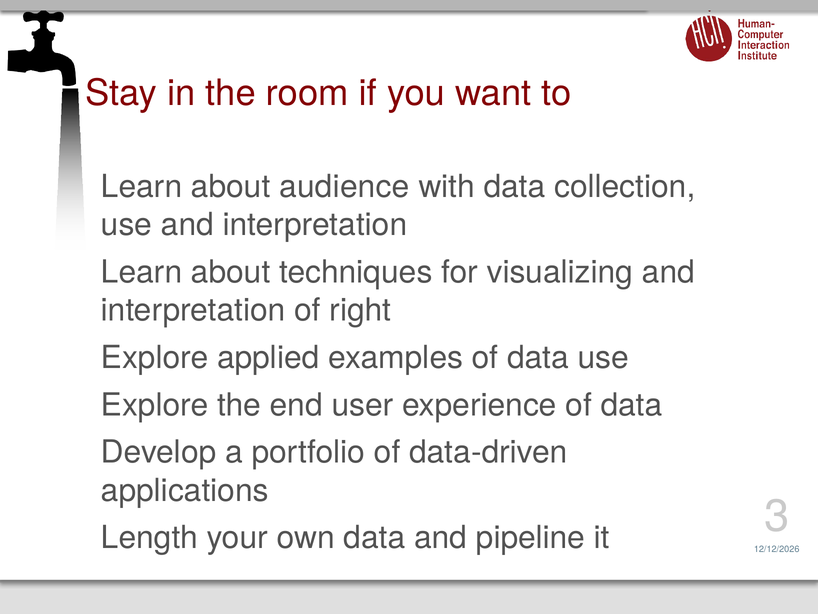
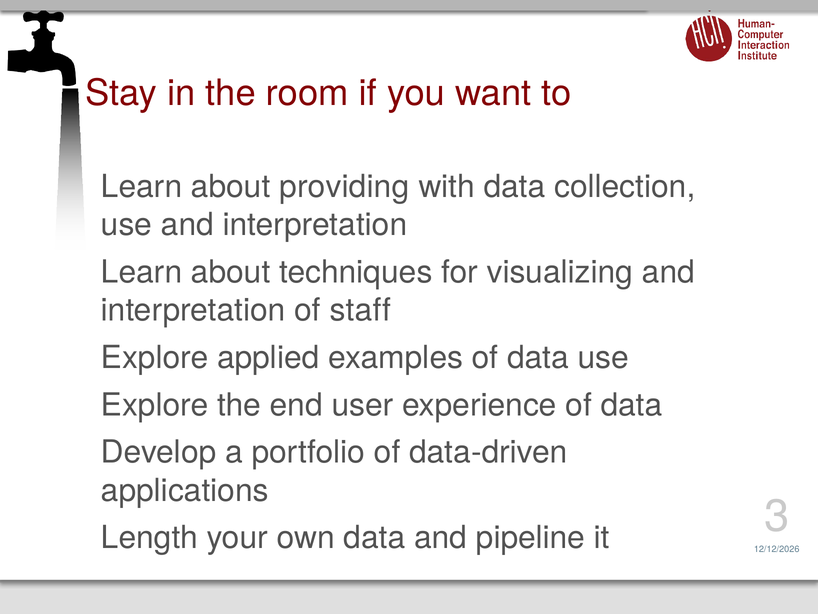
audience: audience -> providing
right: right -> staff
